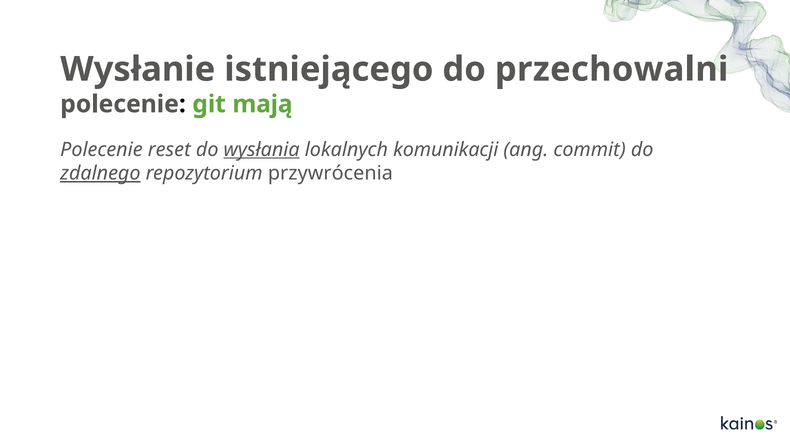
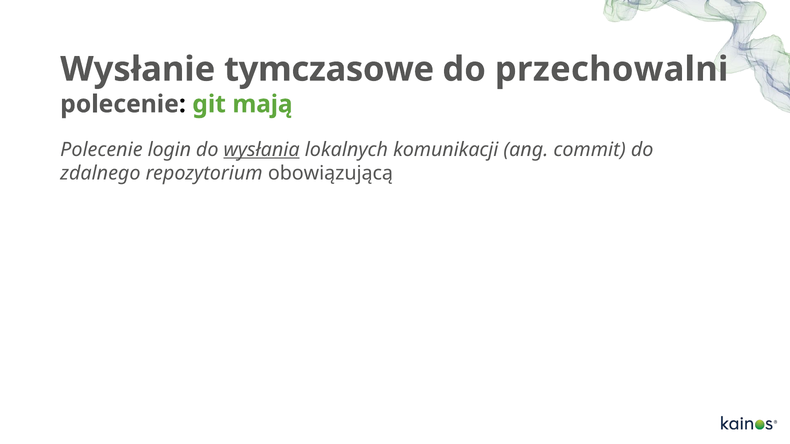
istniejącego: istniejącego -> tymczasowe
reset: reset -> login
zdalnego underline: present -> none
przywrócenia: przywrócenia -> obowiązującą
